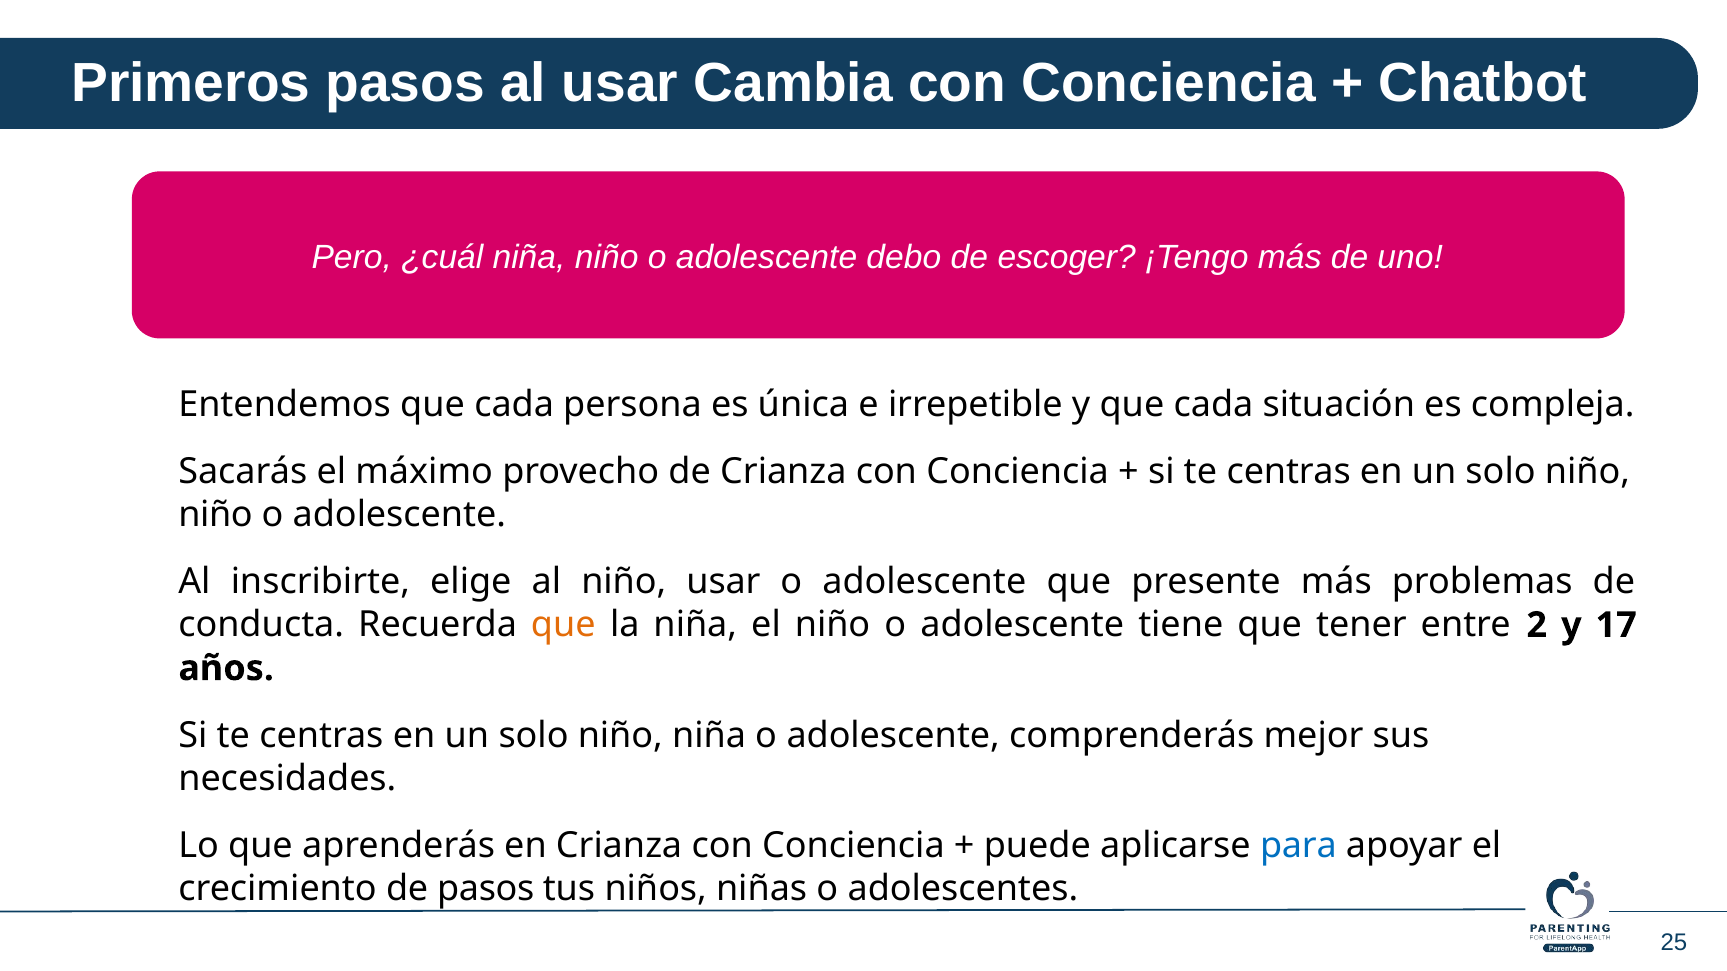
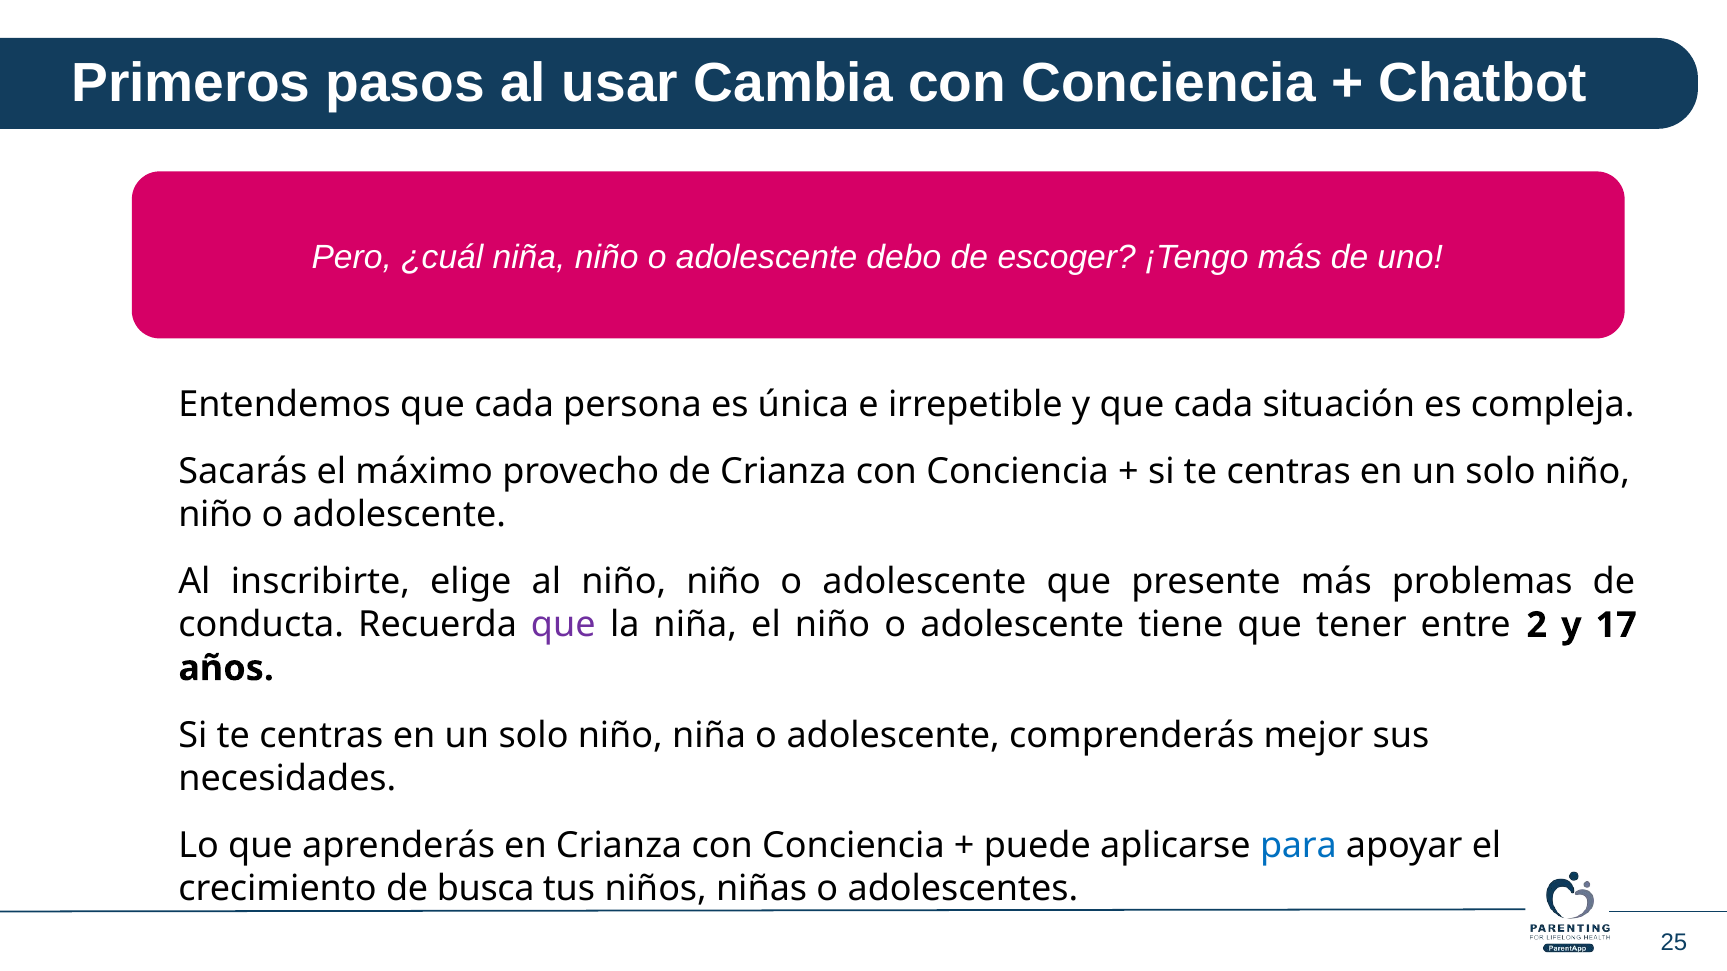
al niño usar: usar -> niño
que at (563, 625) colour: orange -> purple
de pasos: pasos -> busca
